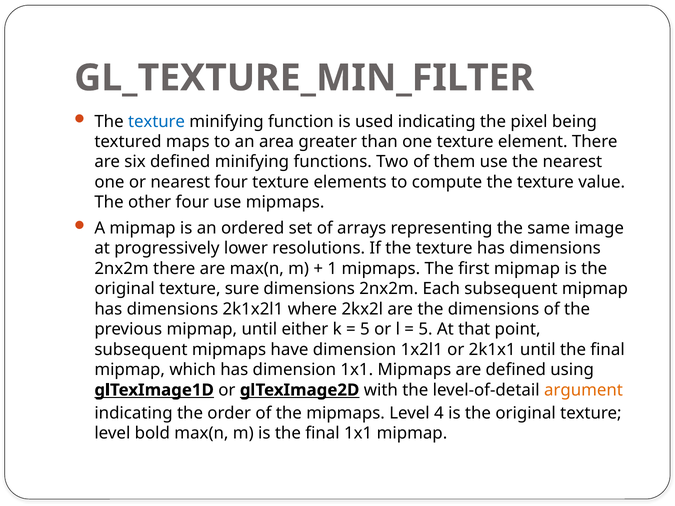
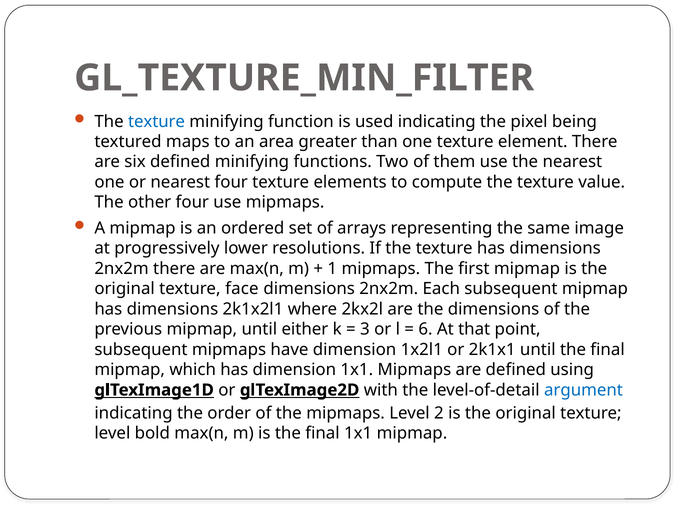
sure: sure -> face
5 at (365, 329): 5 -> 3
5 at (425, 329): 5 -> 6
argument colour: orange -> blue
4: 4 -> 2
